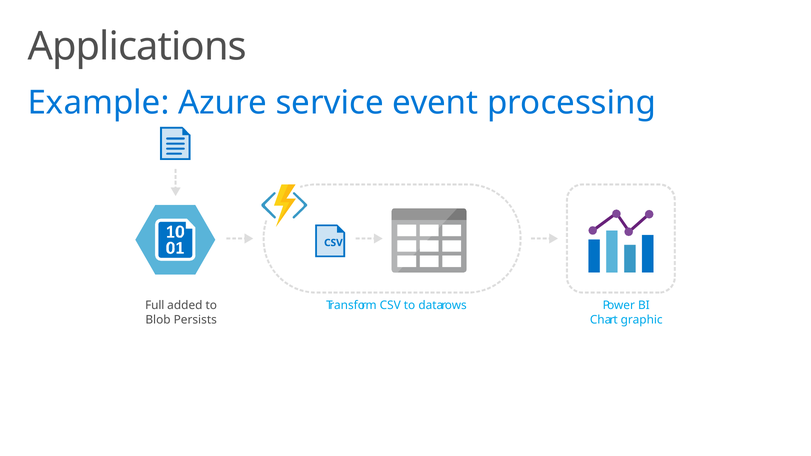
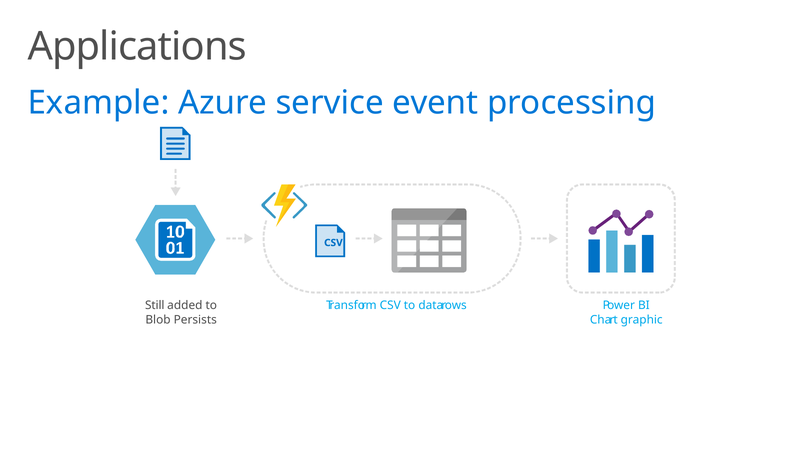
Full: Full -> Still
